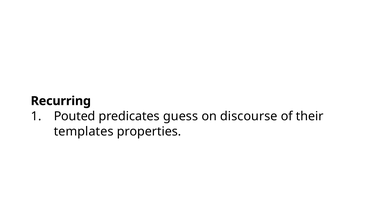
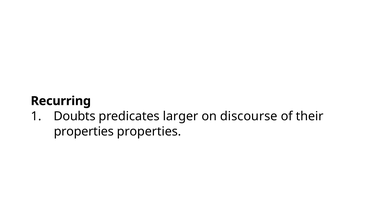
Pouted: Pouted -> Doubts
guess: guess -> larger
templates at (84, 132): templates -> properties
